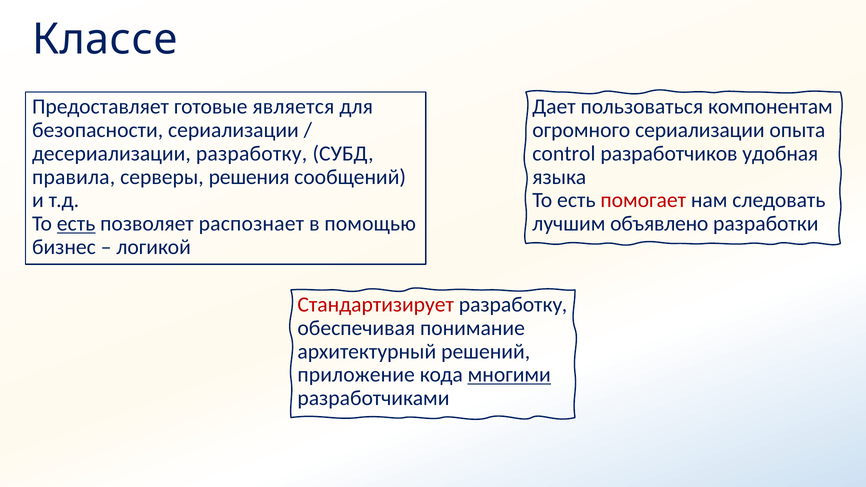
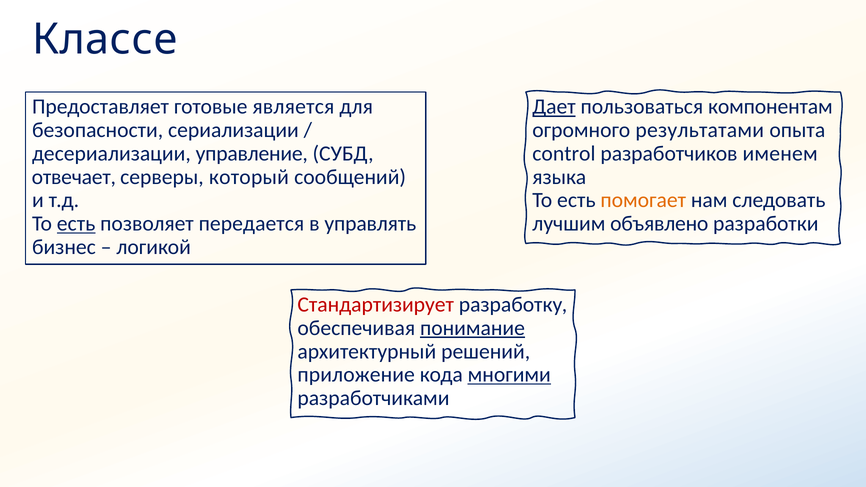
Дает underline: none -> present
огромного сериализации: сериализации -> результатами
десериализации разработку: разработку -> управление
удобная: удобная -> именем
правила: правила -> отвечает
решения: решения -> который
помогает colour: red -> orange
распознает: распознает -> передается
помощью: помощью -> управлять
понимание underline: none -> present
